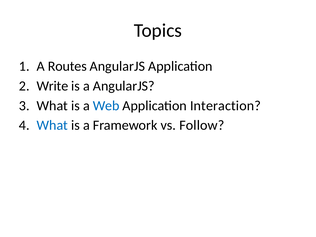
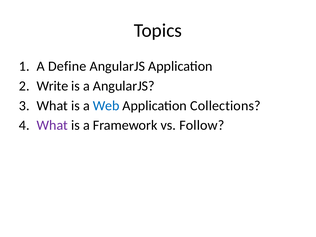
Routes: Routes -> Define
Interaction: Interaction -> Collections
What at (52, 125) colour: blue -> purple
